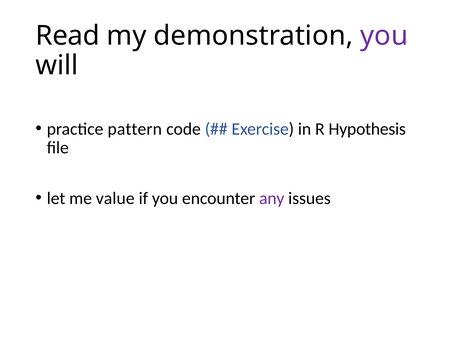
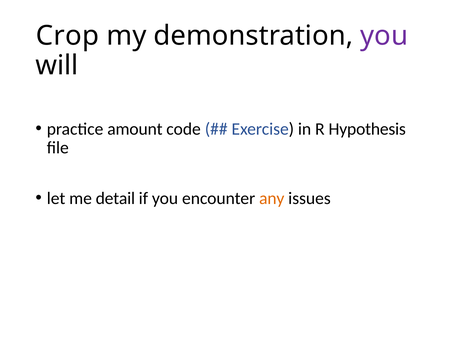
Read: Read -> Crop
pattern: pattern -> amount
value: value -> detail
any colour: purple -> orange
